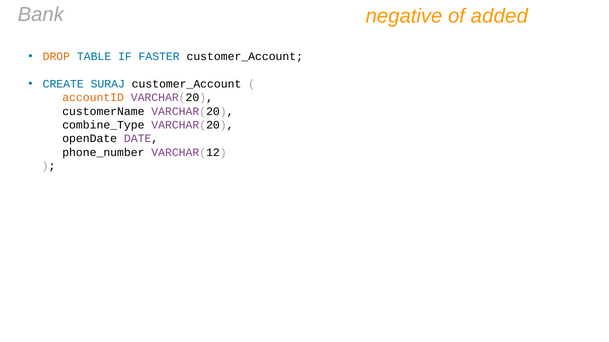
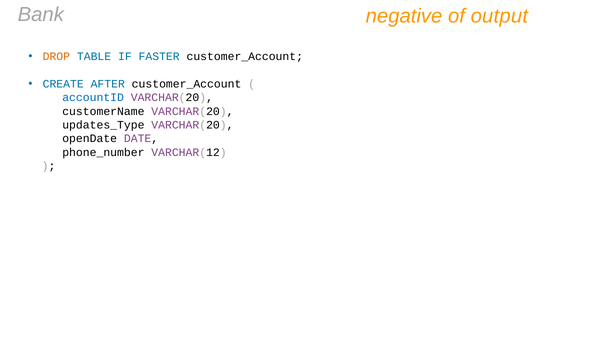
added: added -> output
SURAJ: SURAJ -> AFTER
accountID colour: orange -> blue
combine_Type: combine_Type -> updates_Type
